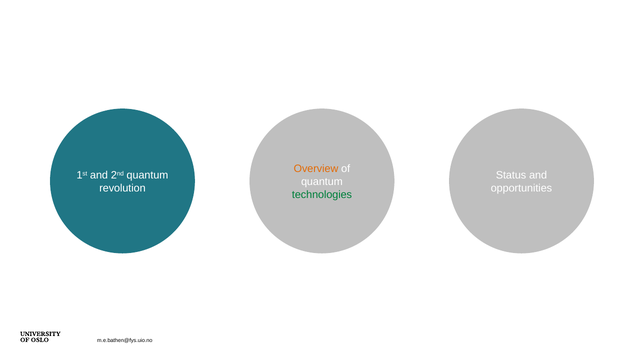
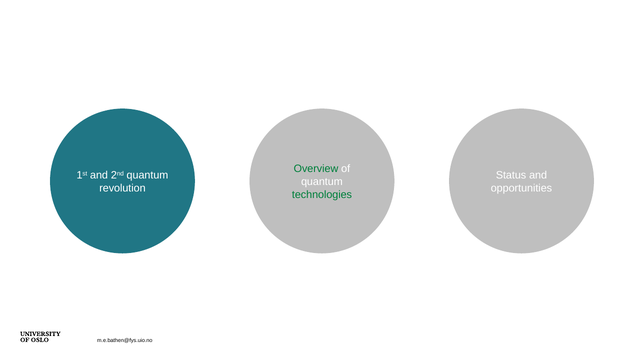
Overview colour: orange -> green
